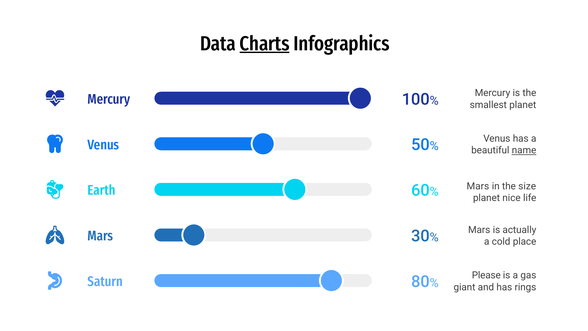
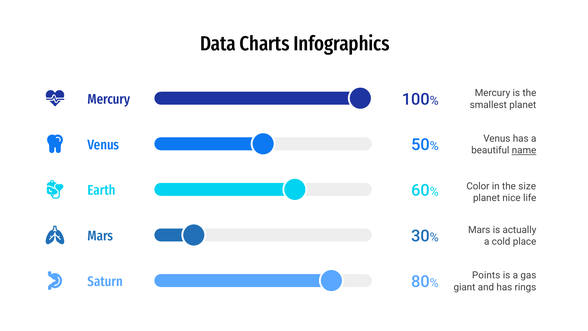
Charts underline: present -> none
Mars at (478, 186): Mars -> Color
Please: Please -> Points
